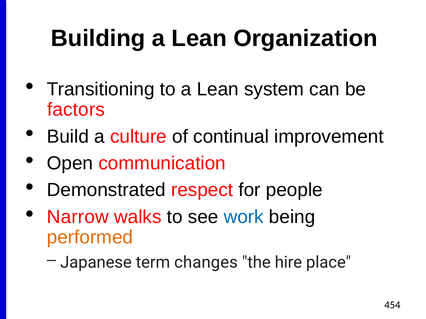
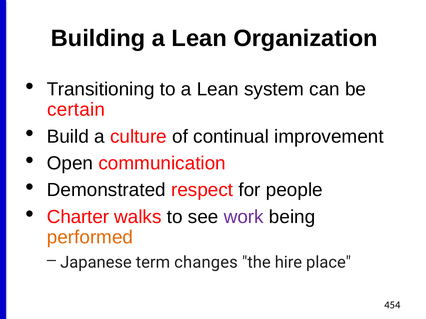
factors: factors -> certain
Narrow: Narrow -> Charter
work colour: blue -> purple
